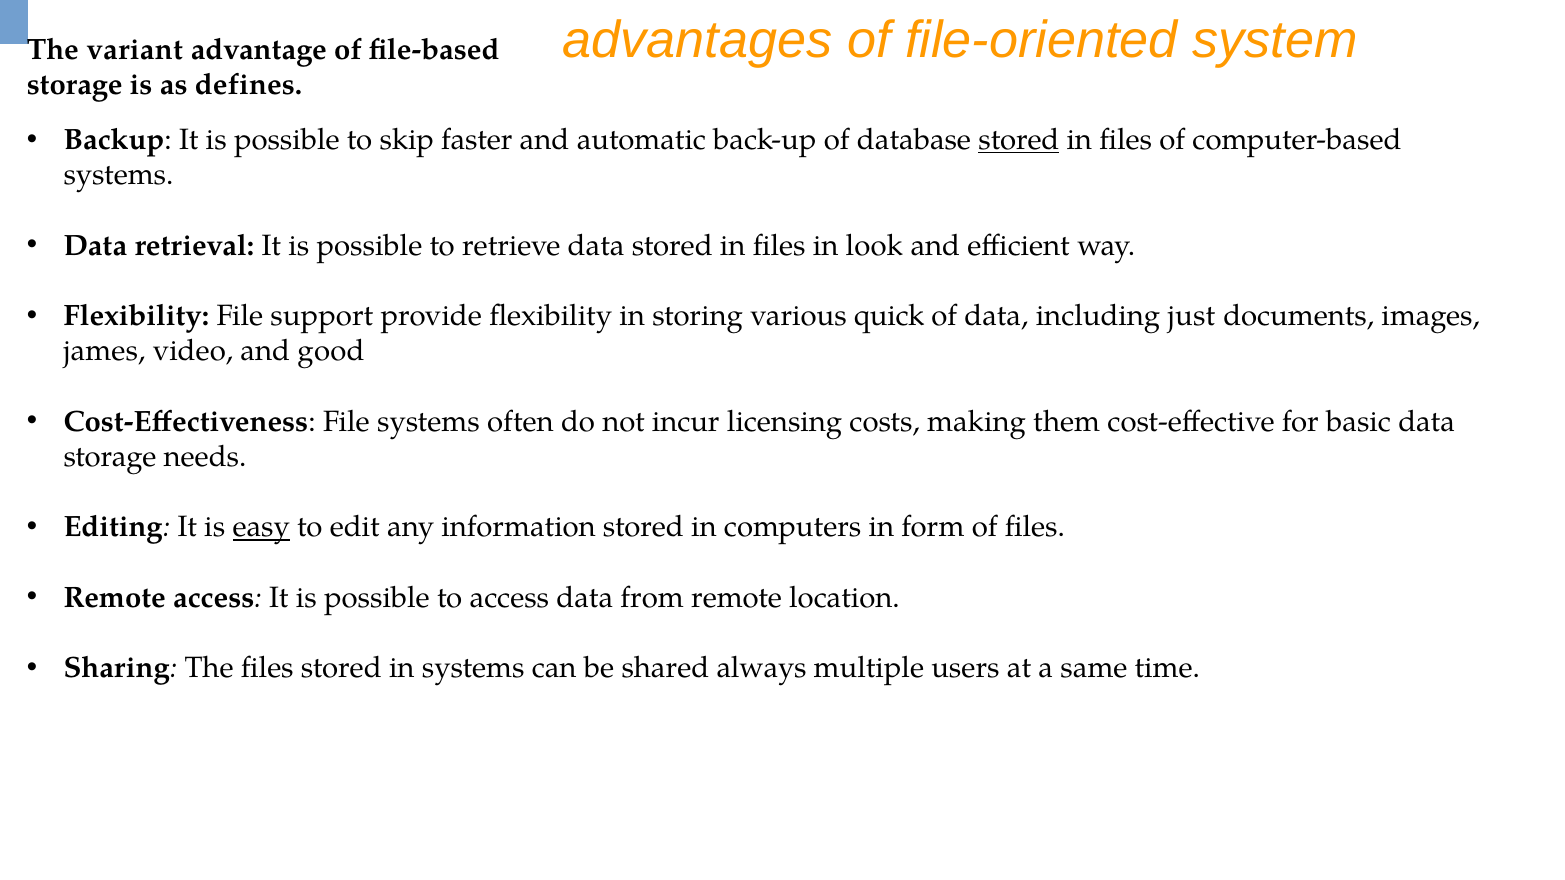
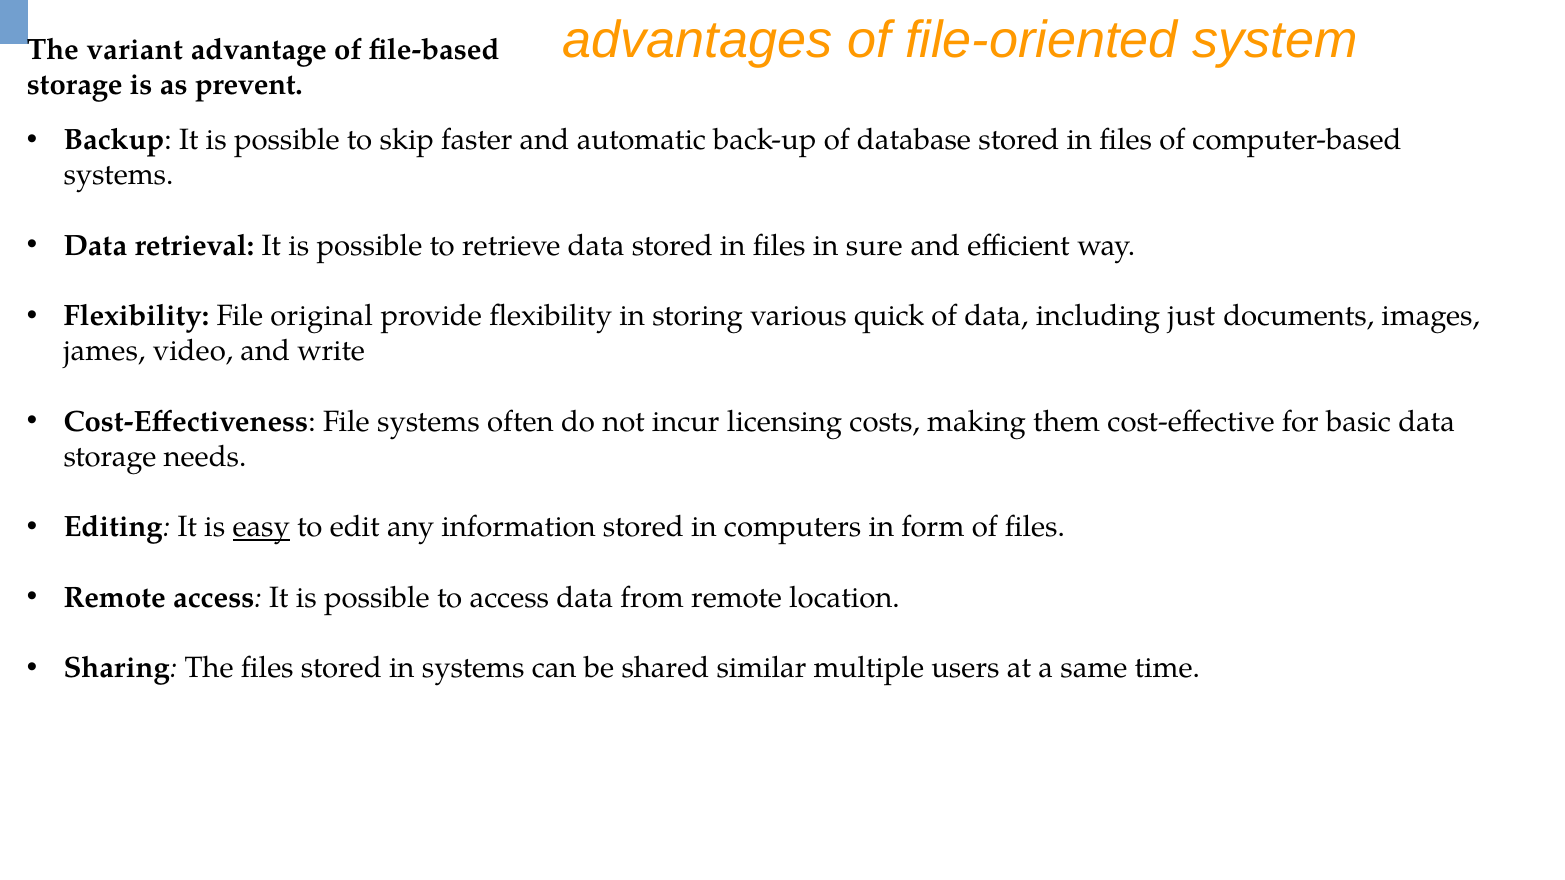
defines: defines -> prevent
stored at (1019, 140) underline: present -> none
look: look -> sure
support: support -> original
good: good -> write
always: always -> similar
